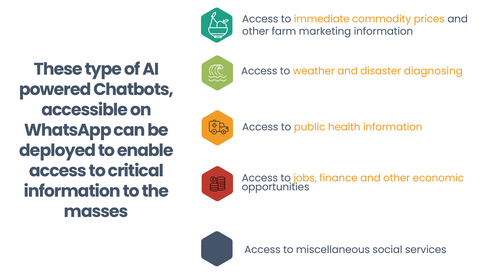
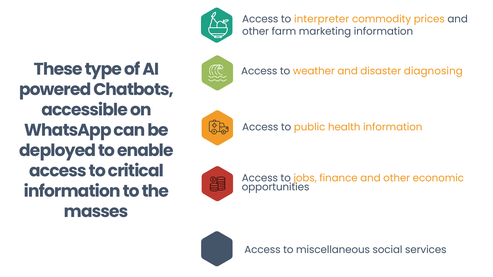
immediate: immediate -> interpreter
